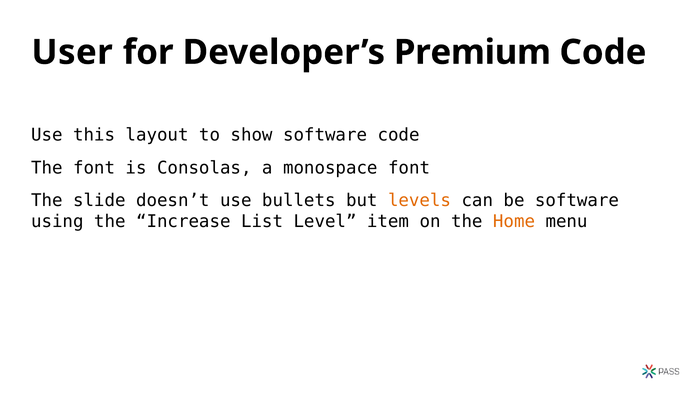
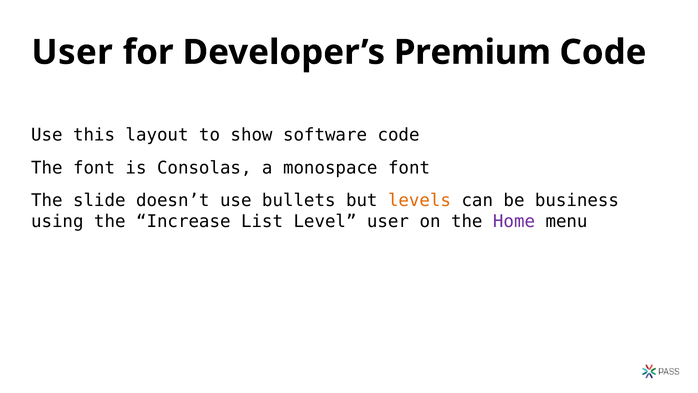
be software: software -> business
Level item: item -> user
Home colour: orange -> purple
